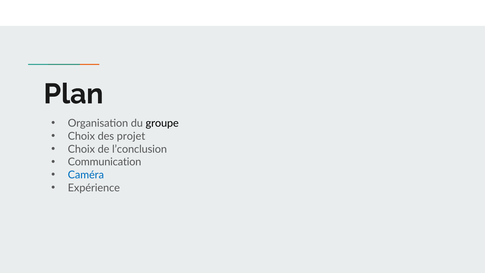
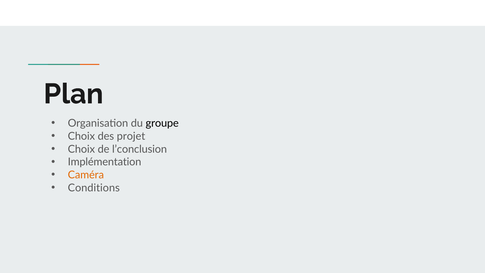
Communication: Communication -> Implémentation
Caméra colour: blue -> orange
Expérience: Expérience -> Conditions
